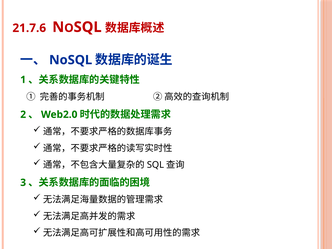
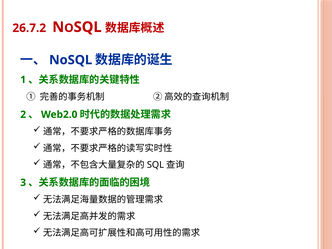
21.7.6: 21.7.6 -> 26.7.2
